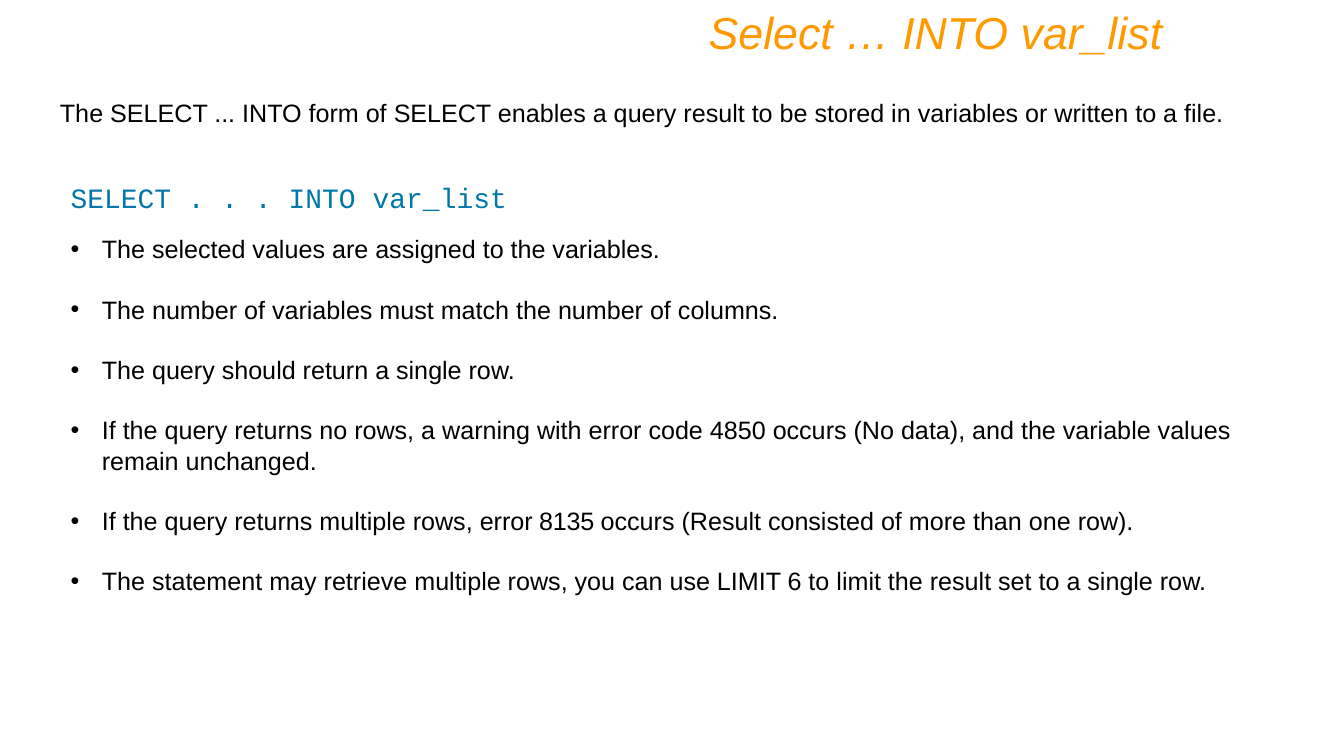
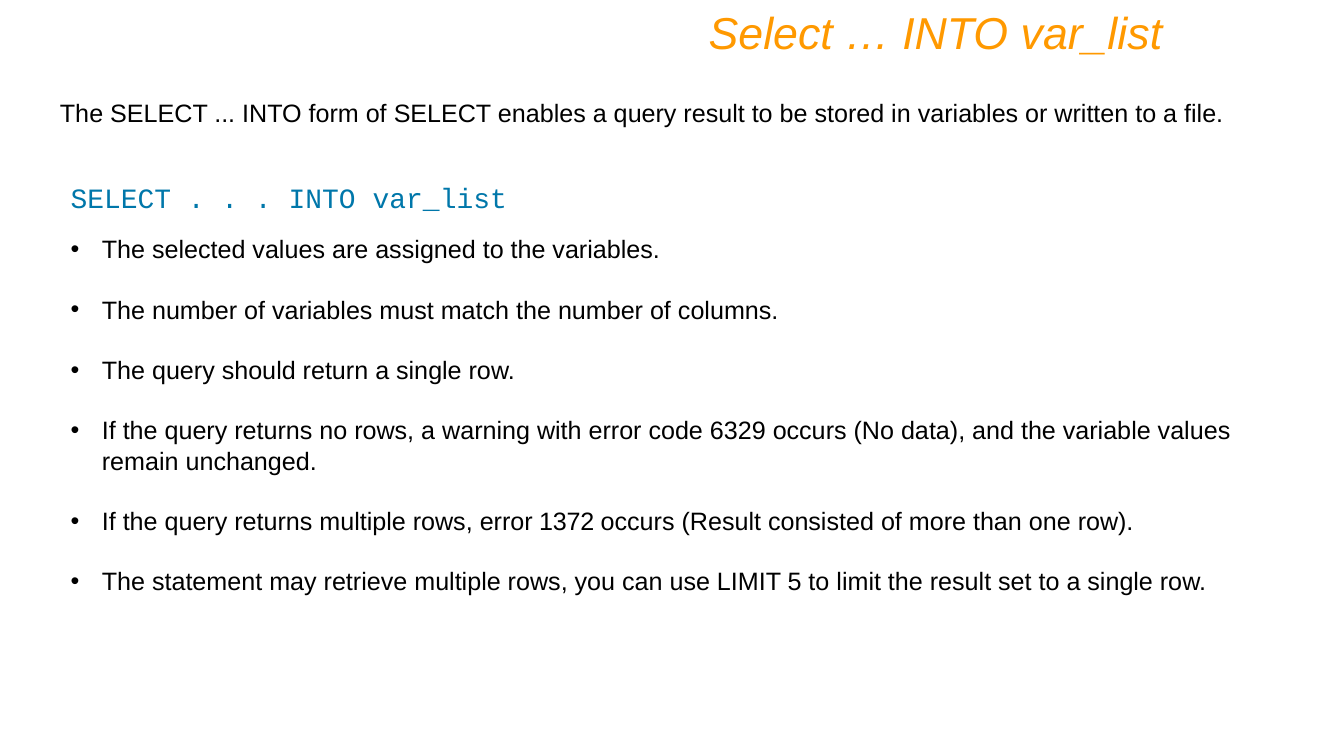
4850: 4850 -> 6329
8135: 8135 -> 1372
6: 6 -> 5
